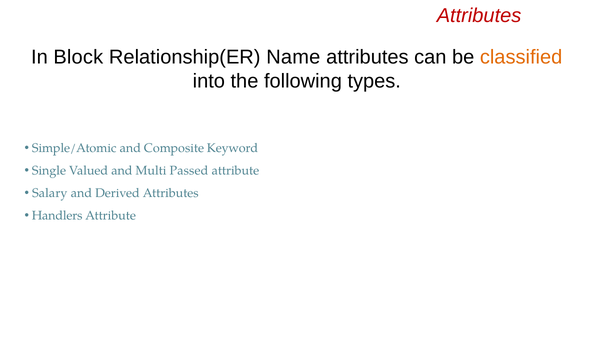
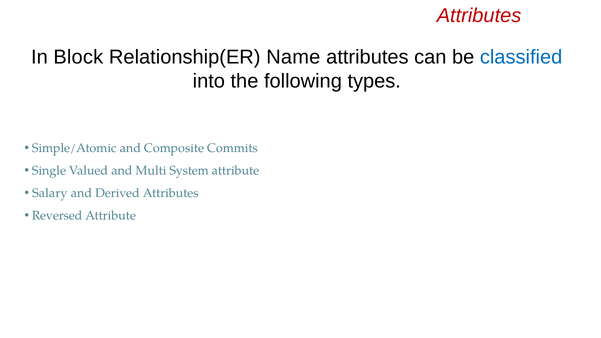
classified colour: orange -> blue
Keyword: Keyword -> Commits
Passed: Passed -> System
Handlers: Handlers -> Reversed
